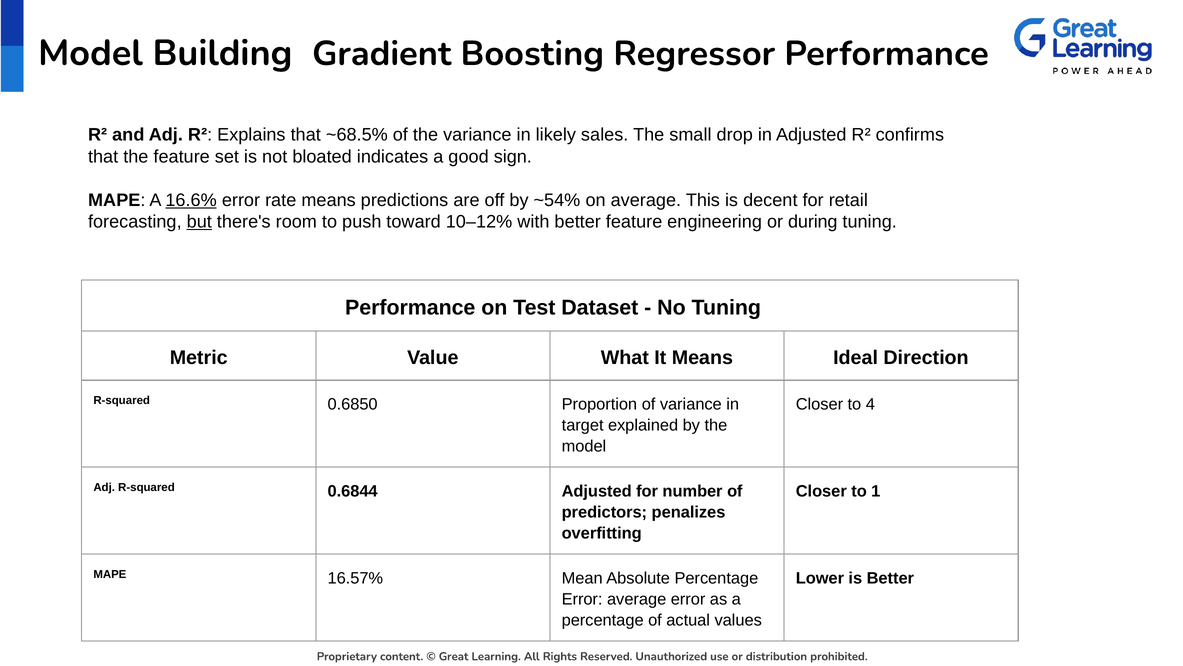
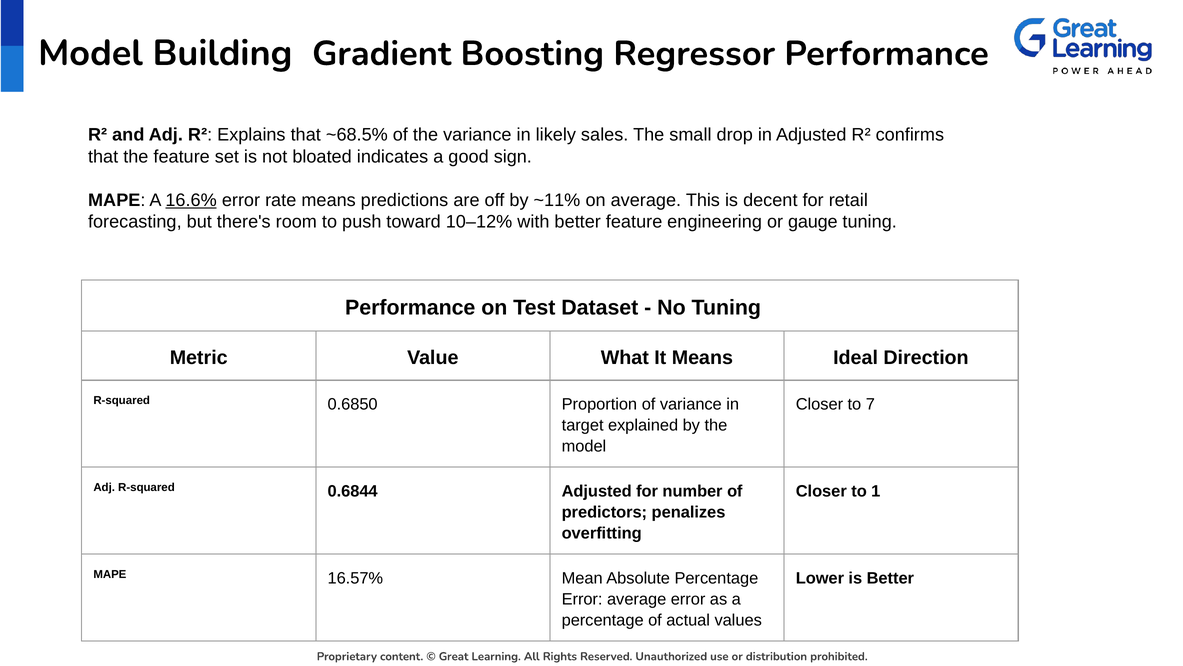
~54%: ~54% -> ~11%
but underline: present -> none
during: during -> gauge
4: 4 -> 7
